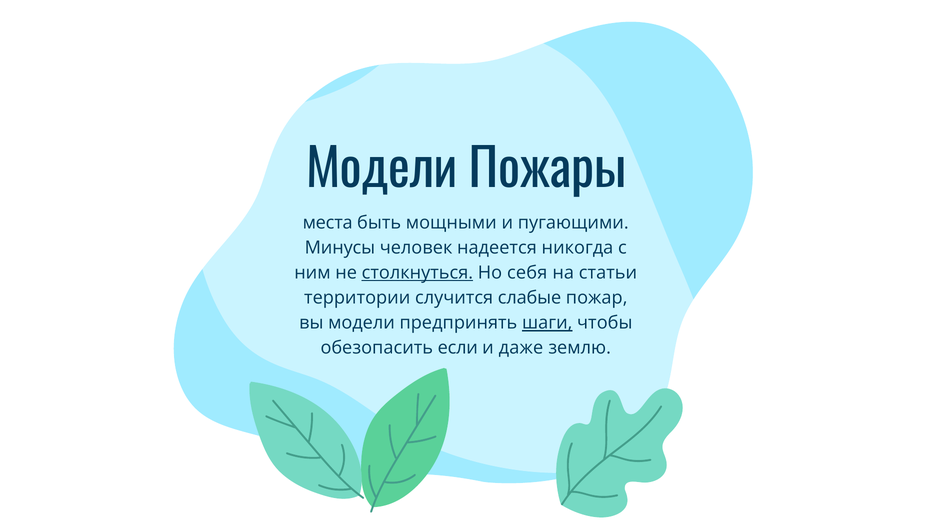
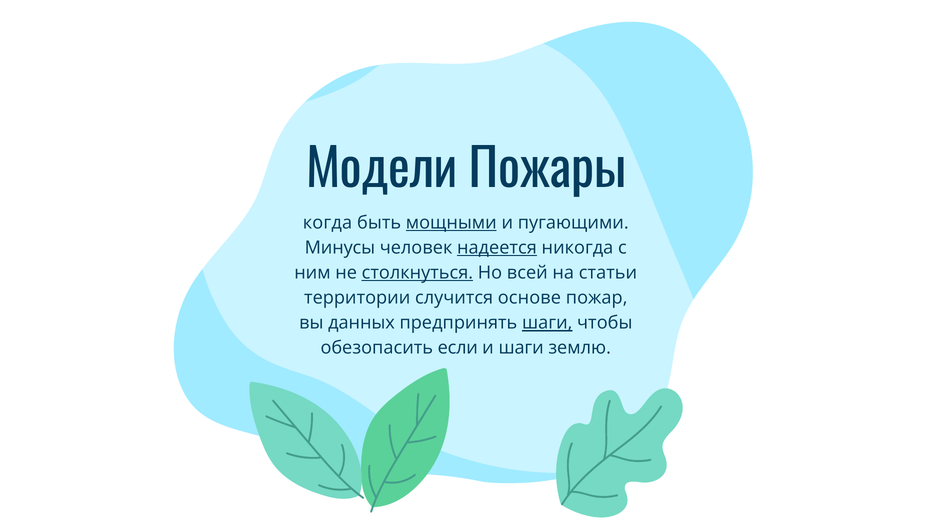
места: места -> когда
мощными underline: none -> present
надеется underline: none -> present
себя: себя -> всей
слабые: слабые -> основе
вы модели: модели -> данных
и даже: даже -> шаги
